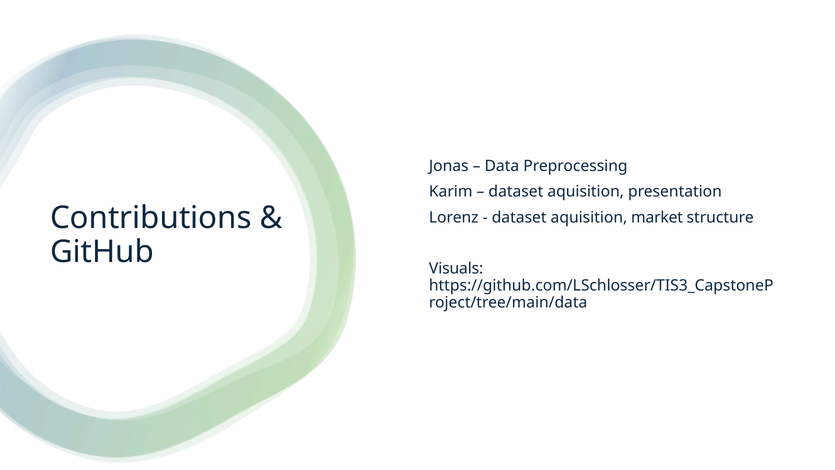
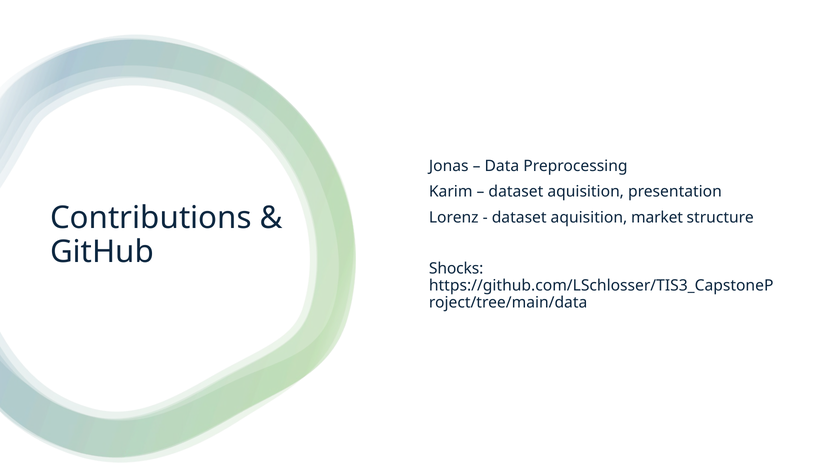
Visuals: Visuals -> Shocks
